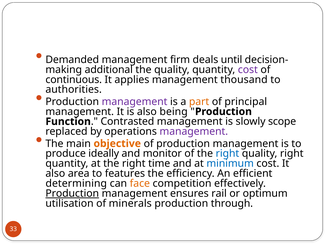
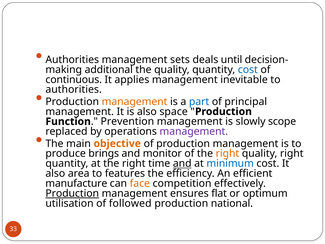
Demanded at (72, 60): Demanded -> Authorities
firm: firm -> sets
cost at (248, 70) colour: purple -> blue
thousand: thousand -> inevitable
management at (135, 102) colour: purple -> orange
part colour: orange -> blue
being: being -> space
Contrasted: Contrasted -> Prevention
ideally: ideally -> brings
right at (227, 153) colour: blue -> orange
and at (182, 163) underline: none -> present
determining: determining -> manufacture
rail: rail -> flat
minerals: minerals -> followed
through: through -> national
